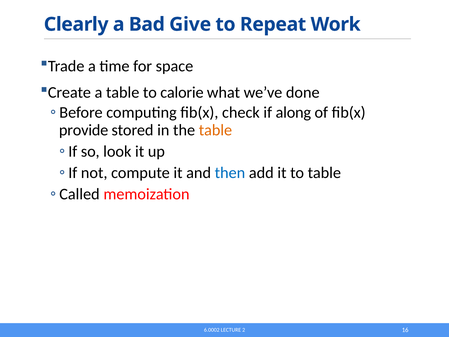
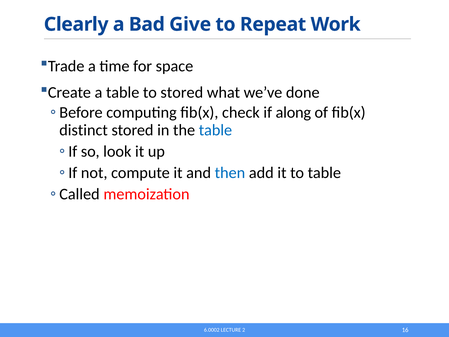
to calorie: calorie -> stored
provide: provide -> distinct
table at (215, 130) colour: orange -> blue
